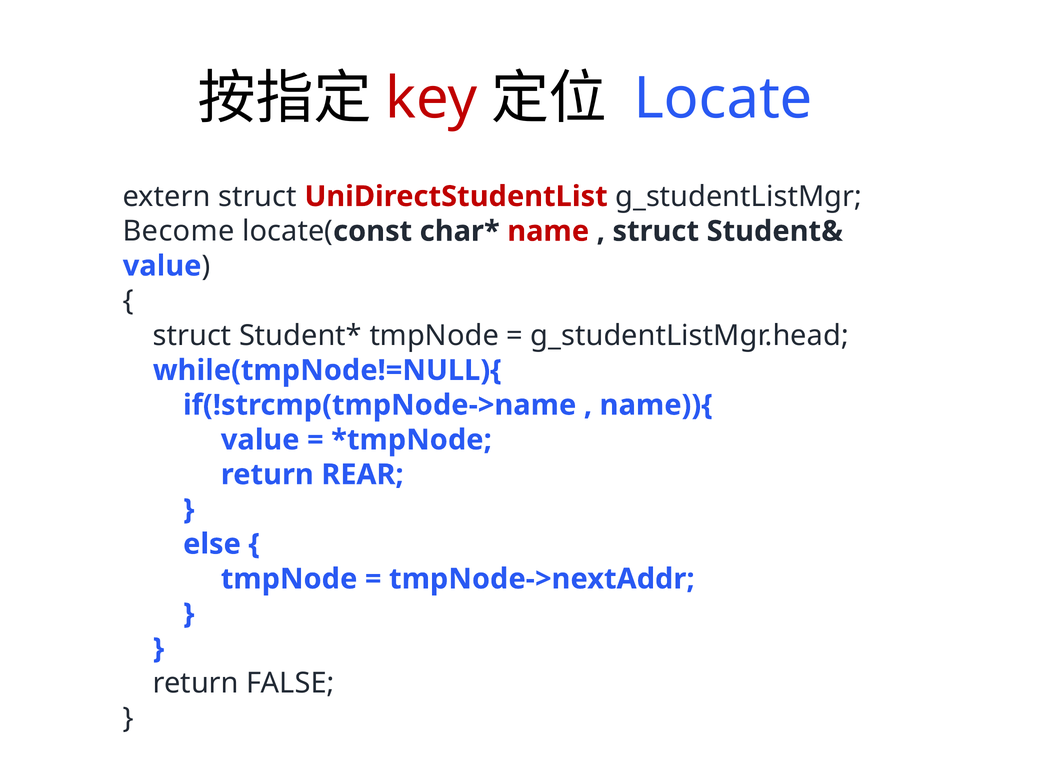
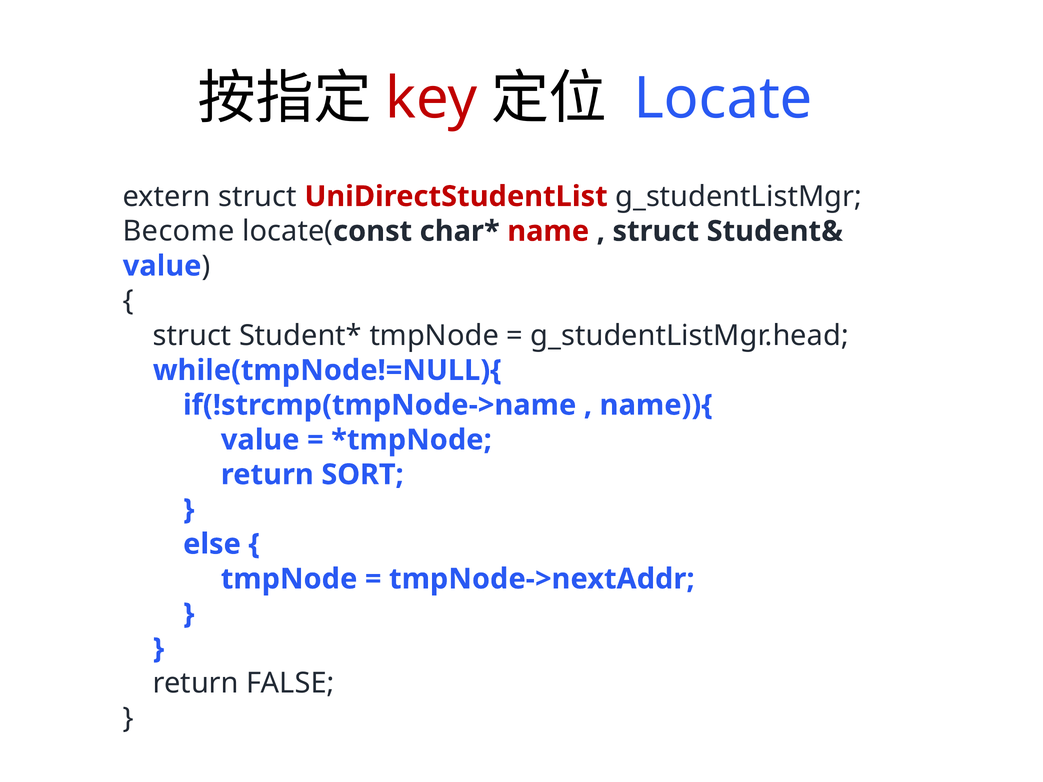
REAR: REAR -> SORT
